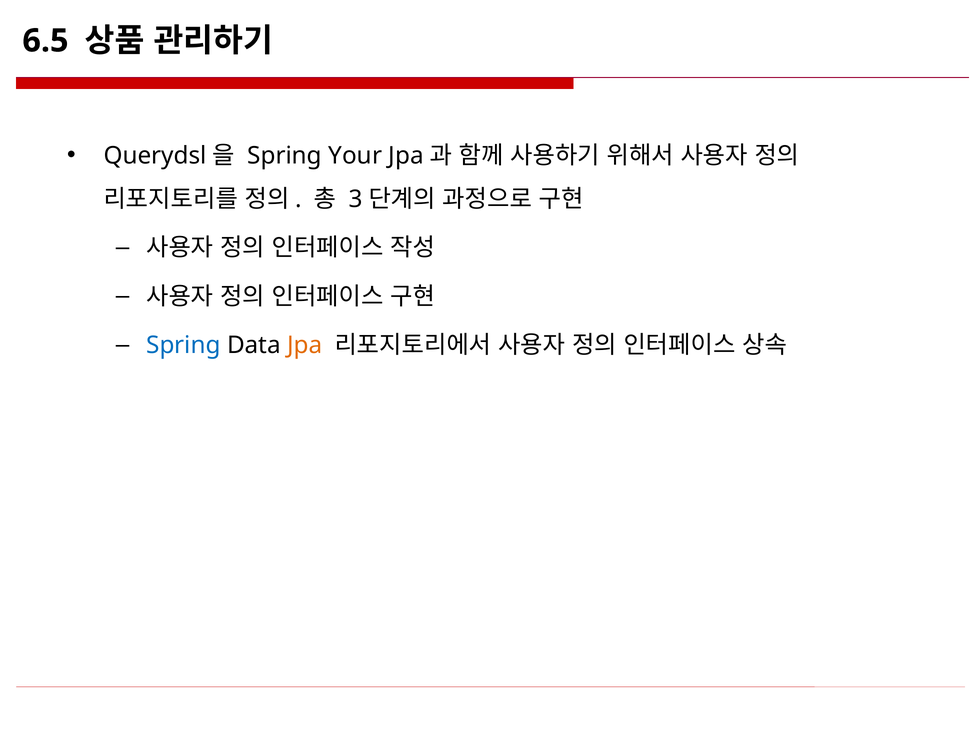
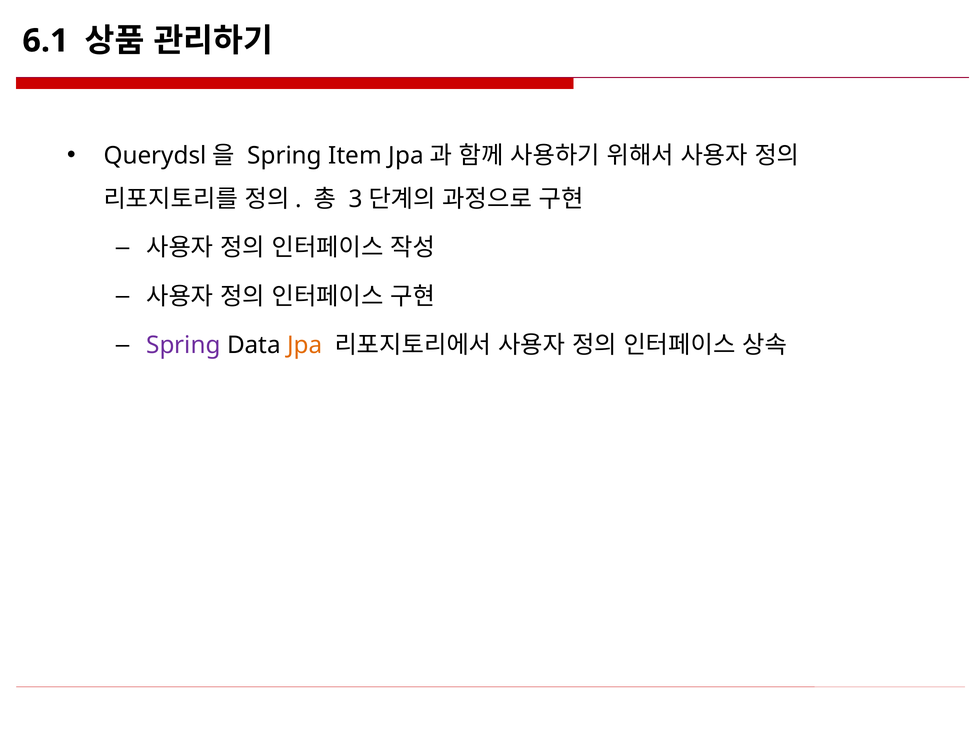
6.5: 6.5 -> 6.1
Your: Your -> Item
Spring at (183, 345) colour: blue -> purple
